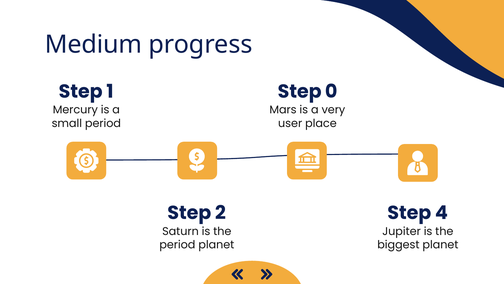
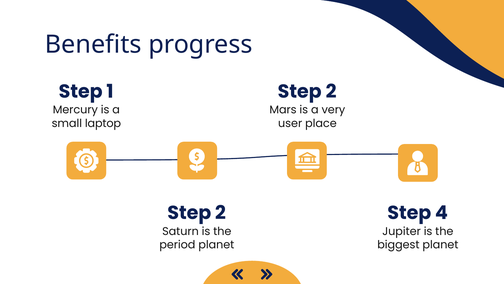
Medium: Medium -> Benefits
1 Step 0: 0 -> 2
small period: period -> laptop
